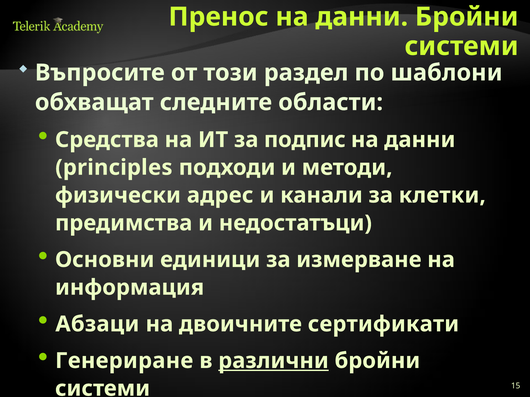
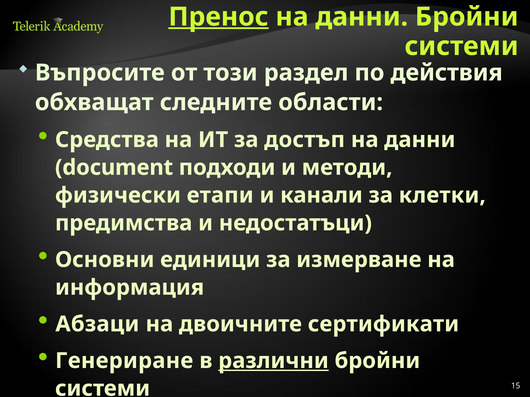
Пренос underline: none -> present
шаблони: шаблони -> действия
подпис: подпис -> достъп
principles: principles -> document
адрес: адрес -> етапи
